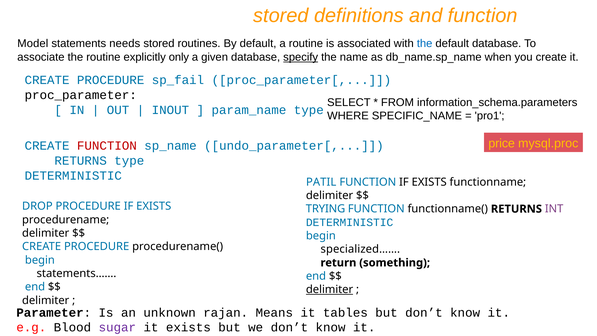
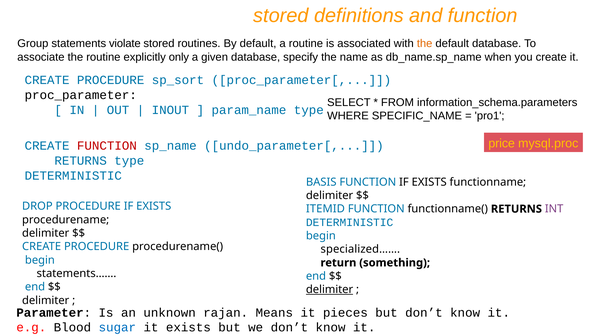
Model: Model -> Group
needs: needs -> violate
the at (425, 44) colour: blue -> orange
specify underline: present -> none
sp_fail: sp_fail -> sp_sort
PATIL: PATIL -> BASIS
TRYING: TRYING -> ITEMID
tables: tables -> pieces
sugar colour: purple -> blue
